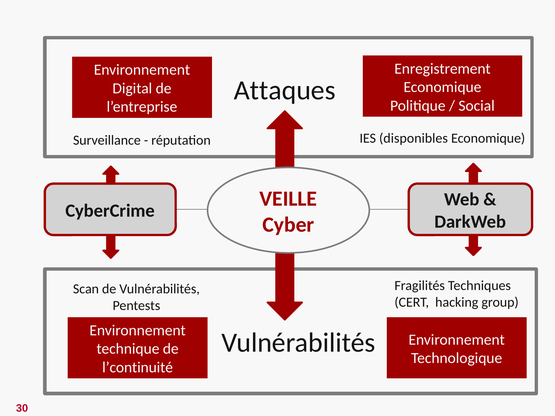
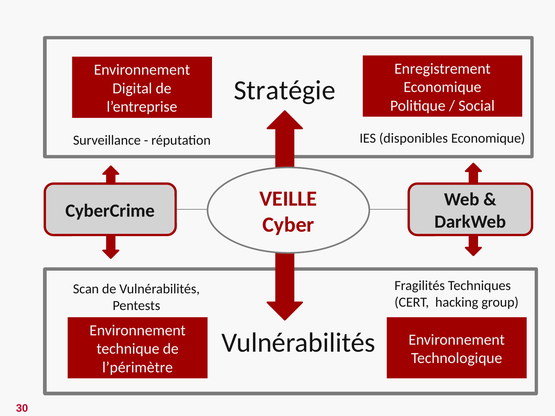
Attaques: Attaques -> Stratégie
l’continuité: l’continuité -> l’périmètre
